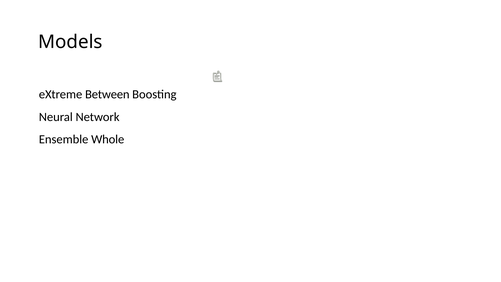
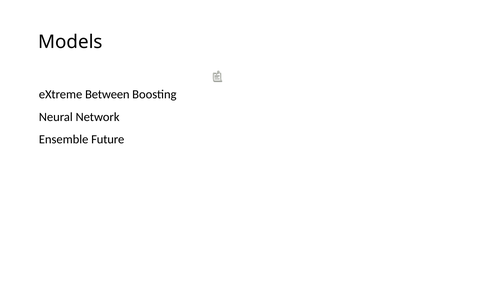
Whole: Whole -> Future
